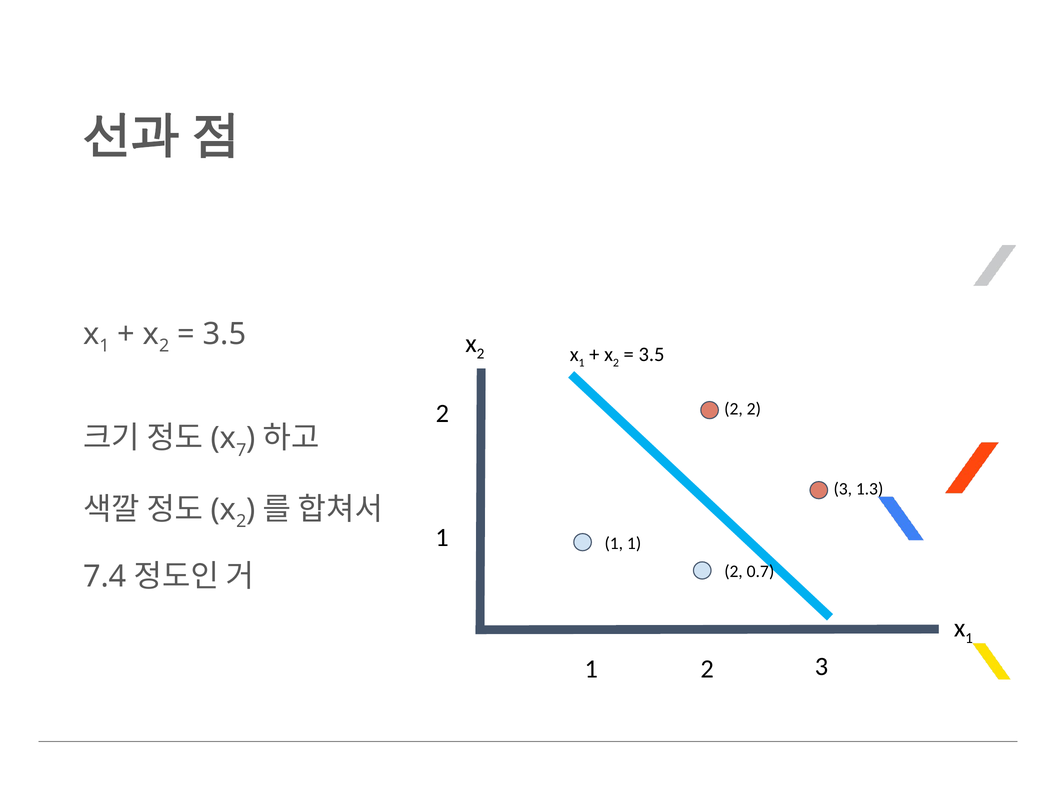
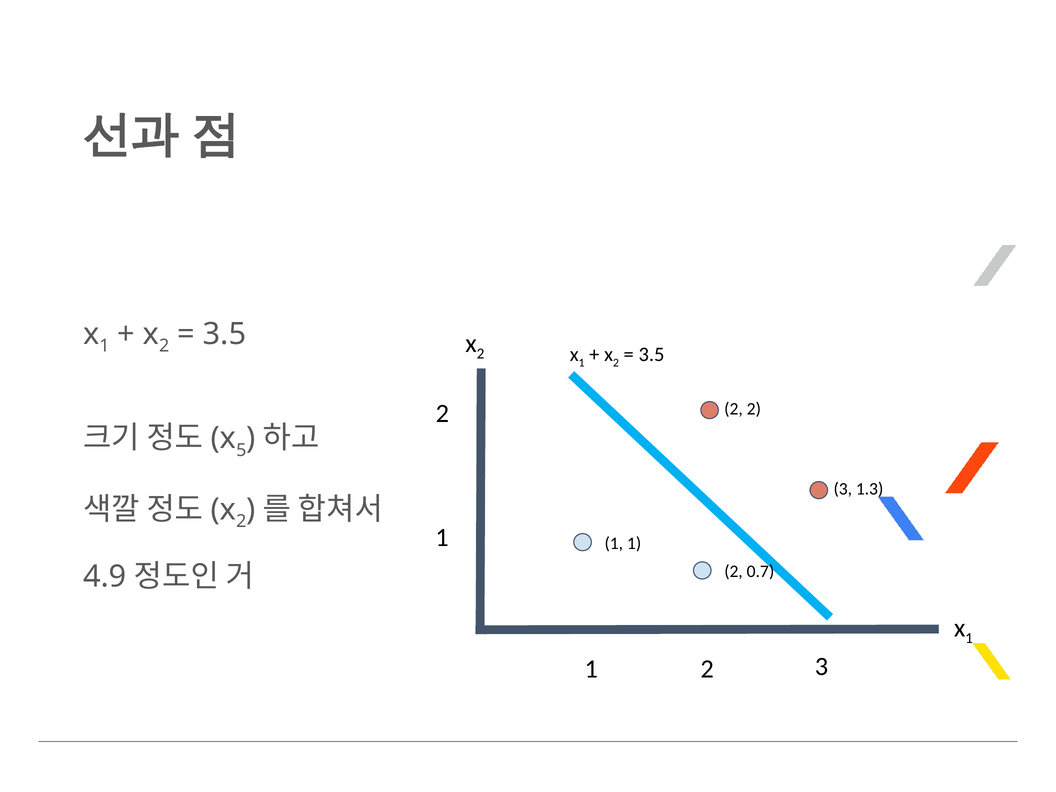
7: 7 -> 5
7.4: 7.4 -> 4.9
